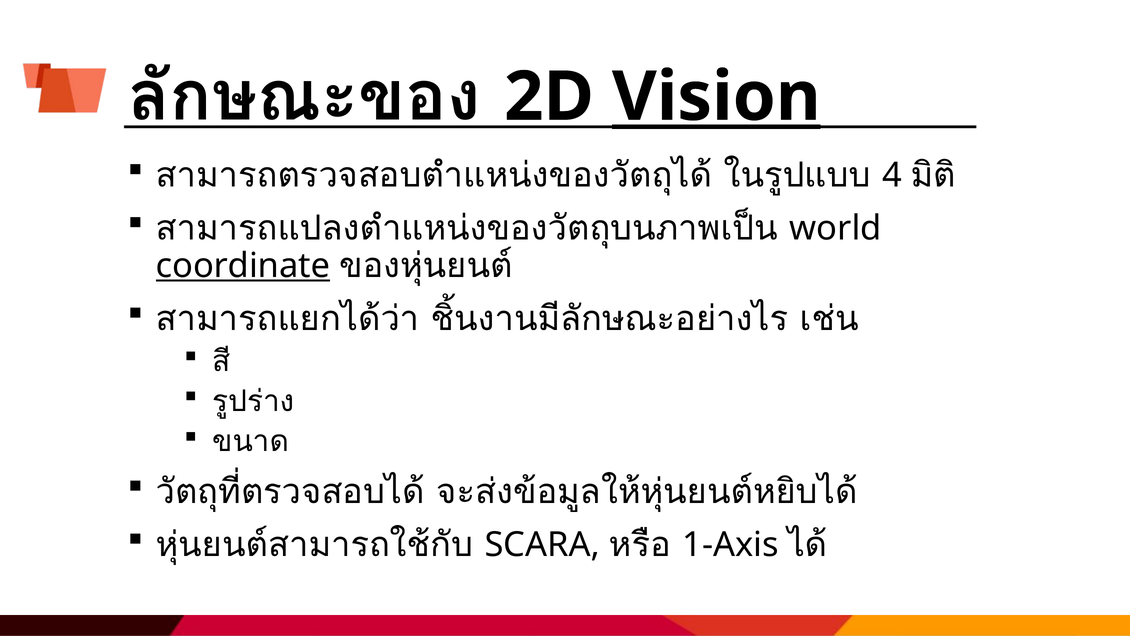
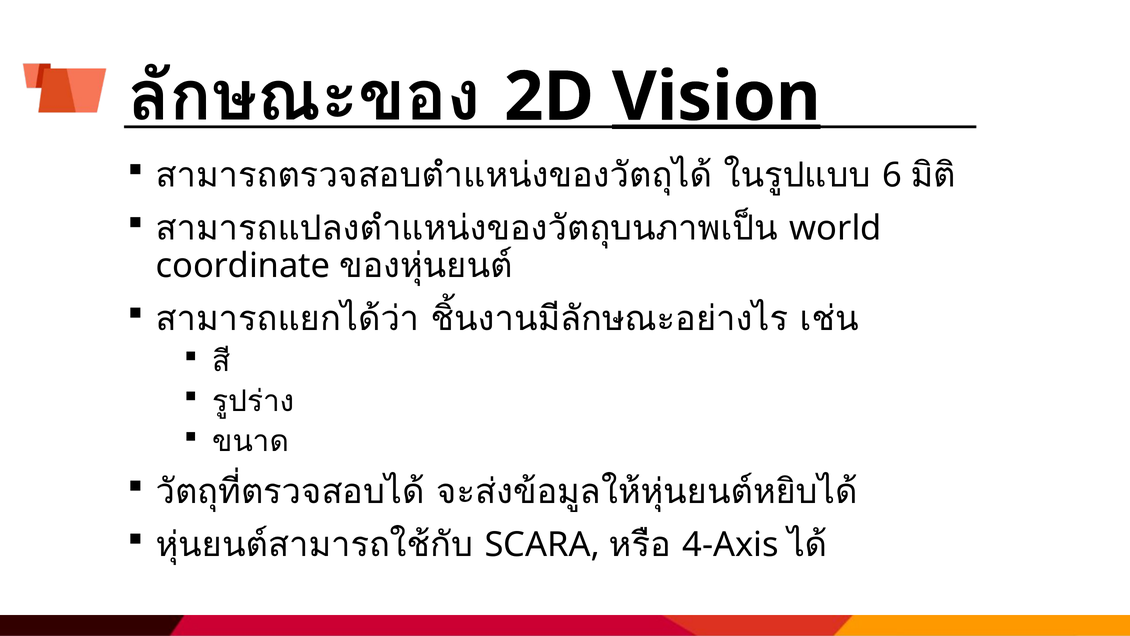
4: 4 -> 6
coordinate underline: present -> none
1-Axis: 1-Axis -> 4-Axis
